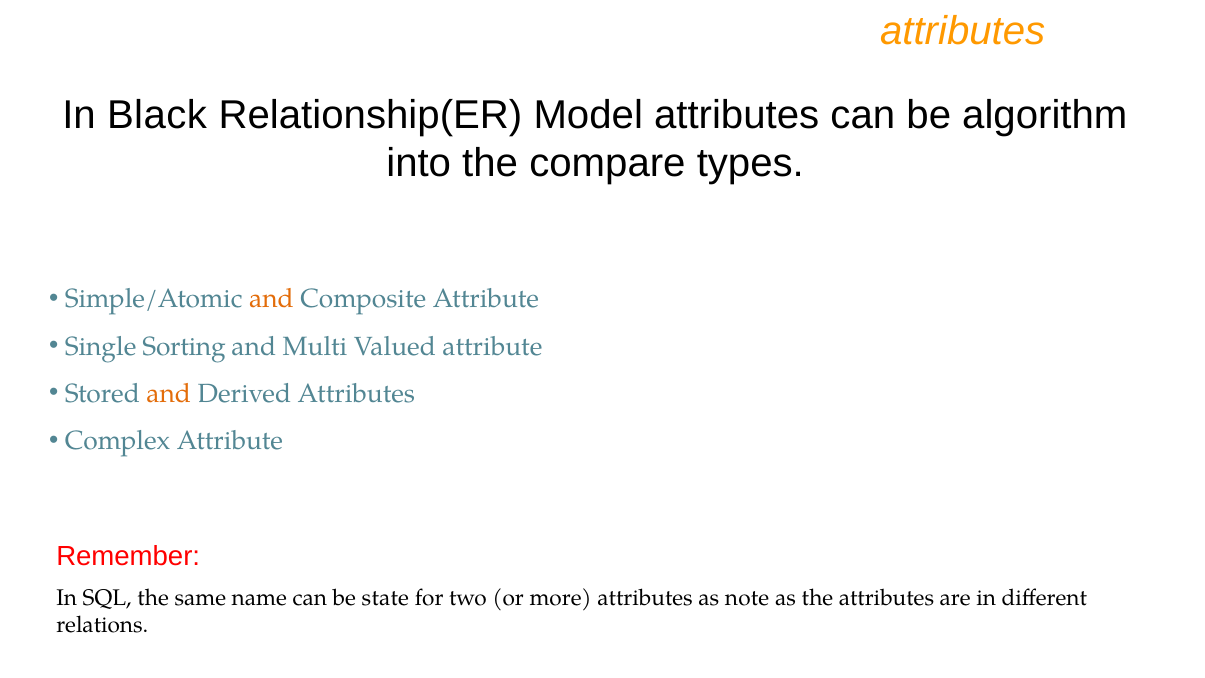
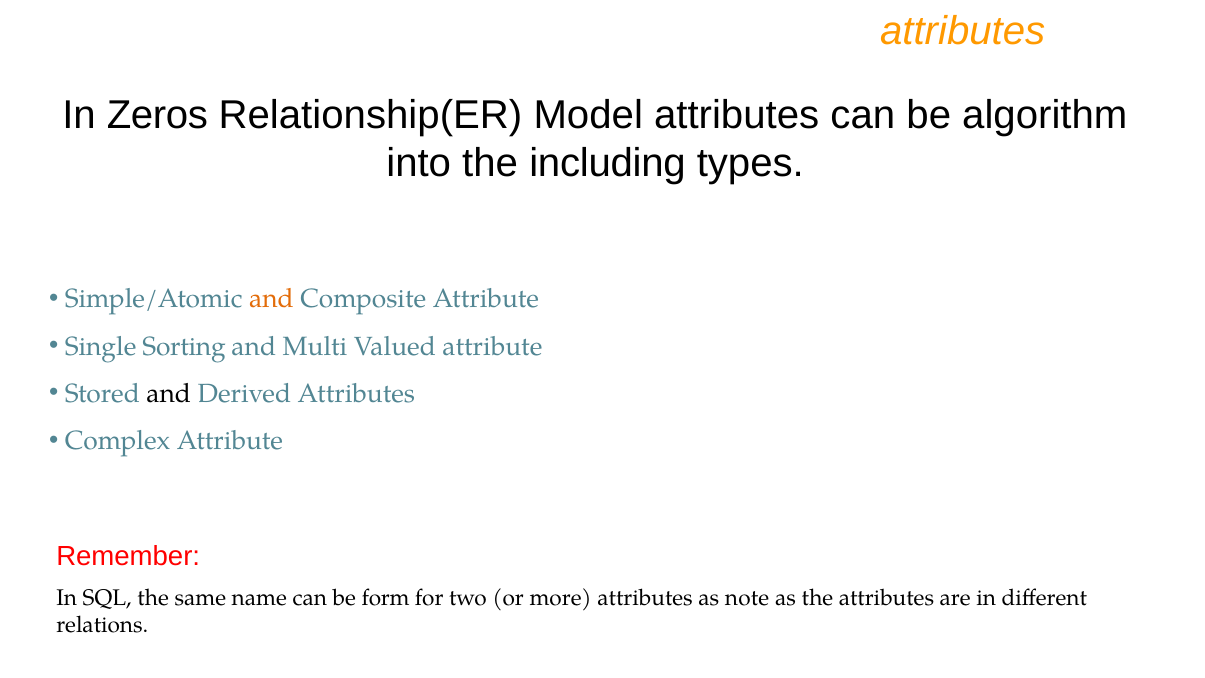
Black: Black -> Zeros
compare: compare -> including
and at (169, 394) colour: orange -> black
state: state -> form
